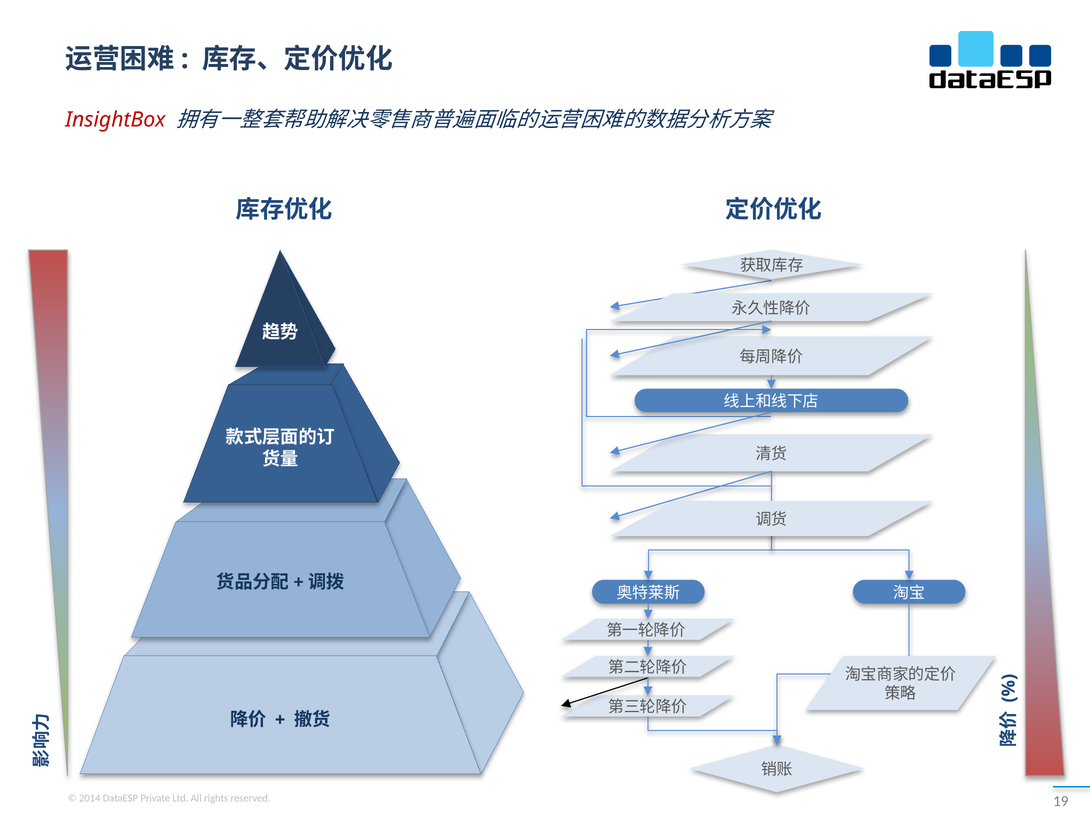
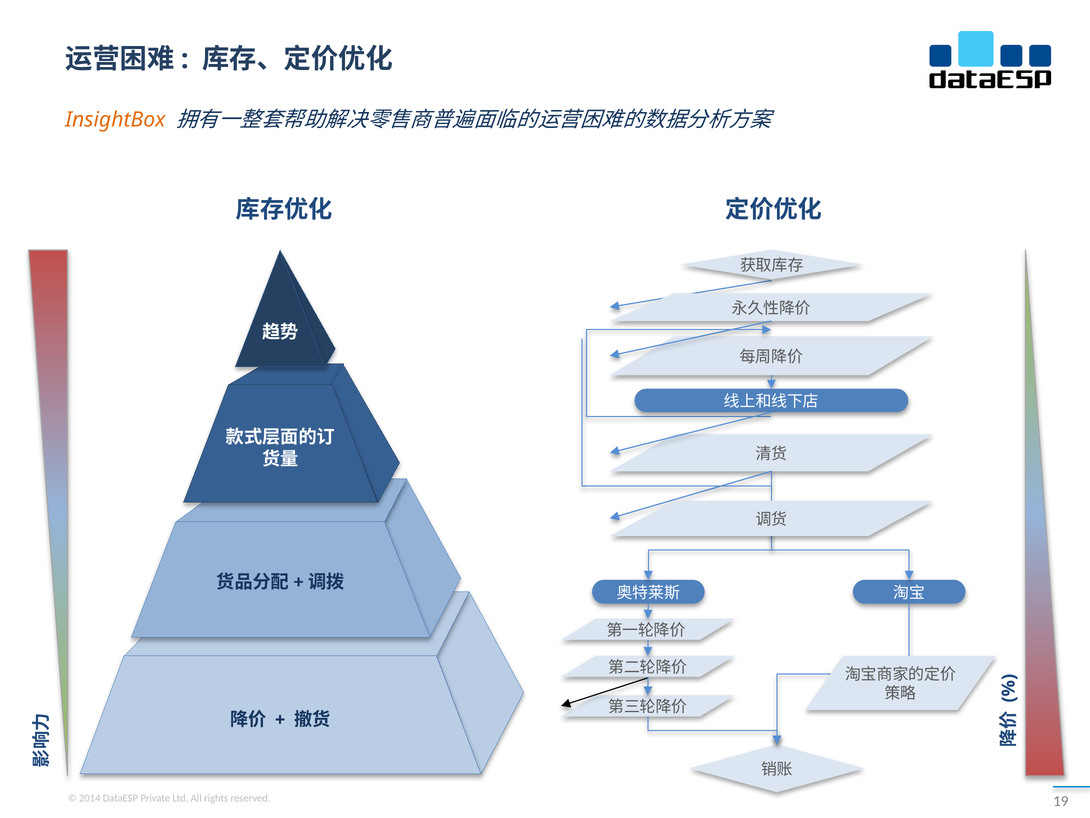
InsightBox colour: red -> orange
